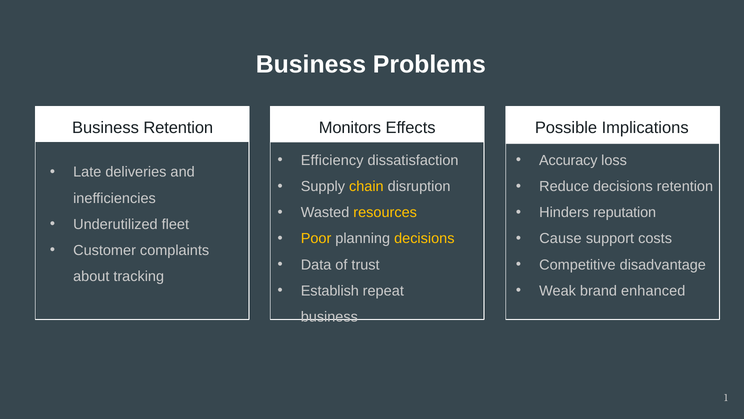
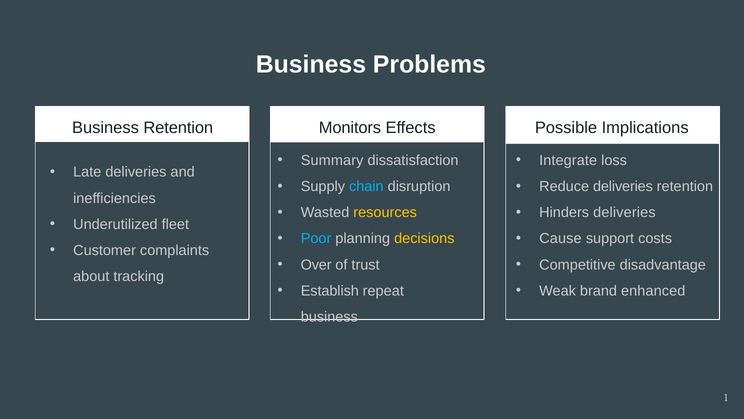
Efficiency: Efficiency -> Summary
Accuracy: Accuracy -> Integrate
chain colour: yellow -> light blue
Reduce decisions: decisions -> deliveries
Hinders reputation: reputation -> deliveries
Poor colour: yellow -> light blue
Data: Data -> Over
